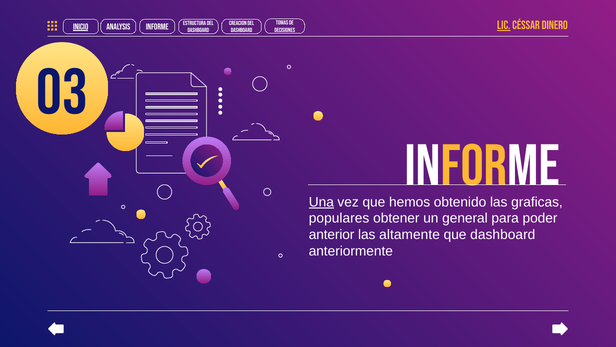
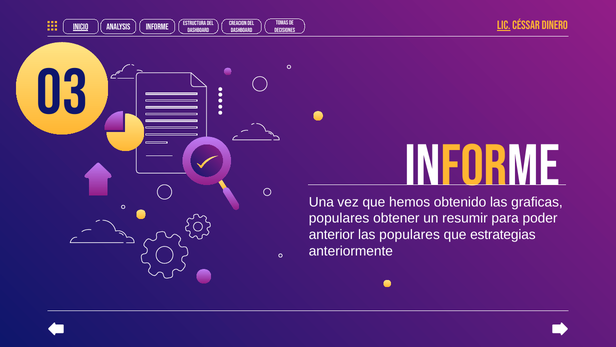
Una underline: present -> none
general: general -> resumir
las altamente: altamente -> populares
que dashboard: dashboard -> estrategias
